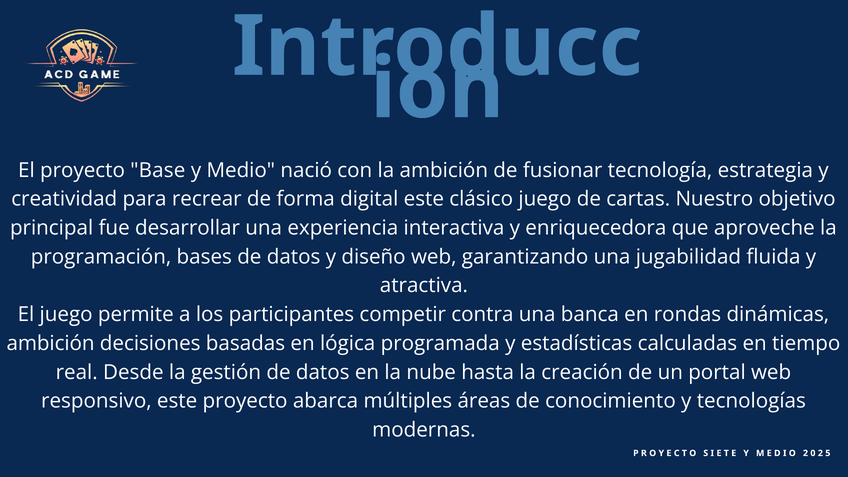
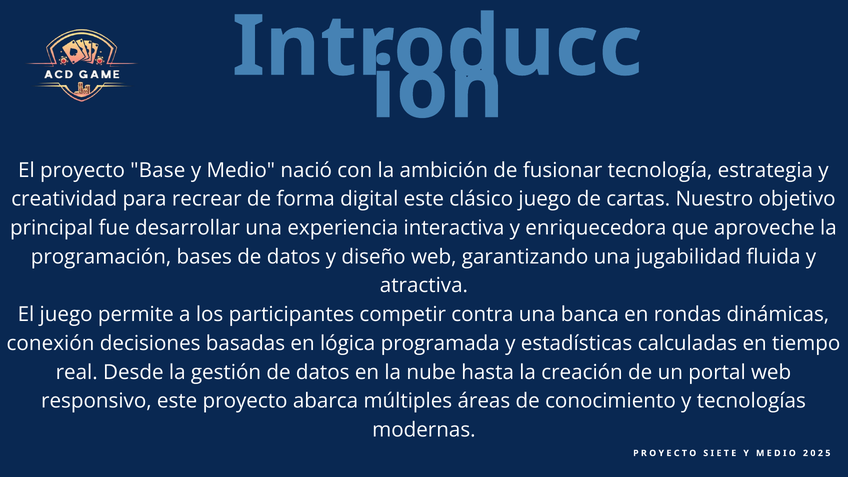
ambición at (51, 343): ambición -> conexión
